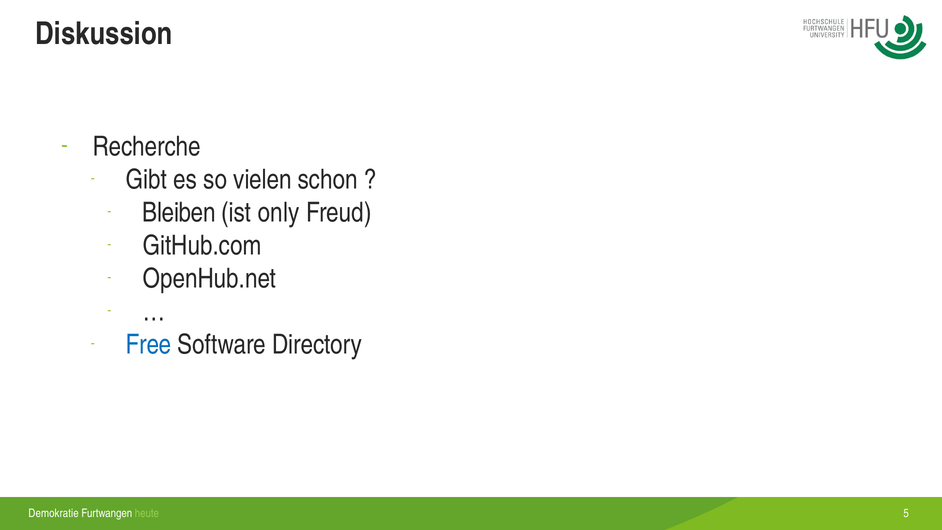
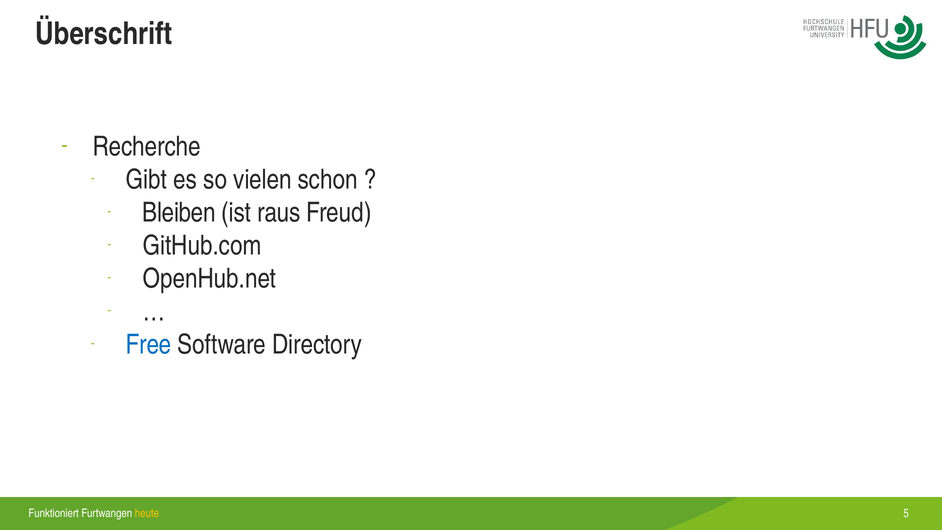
Diskussion: Diskussion -> Überschrift
only: only -> raus
Demokratie: Demokratie -> Funktioniert
heute colour: light green -> yellow
